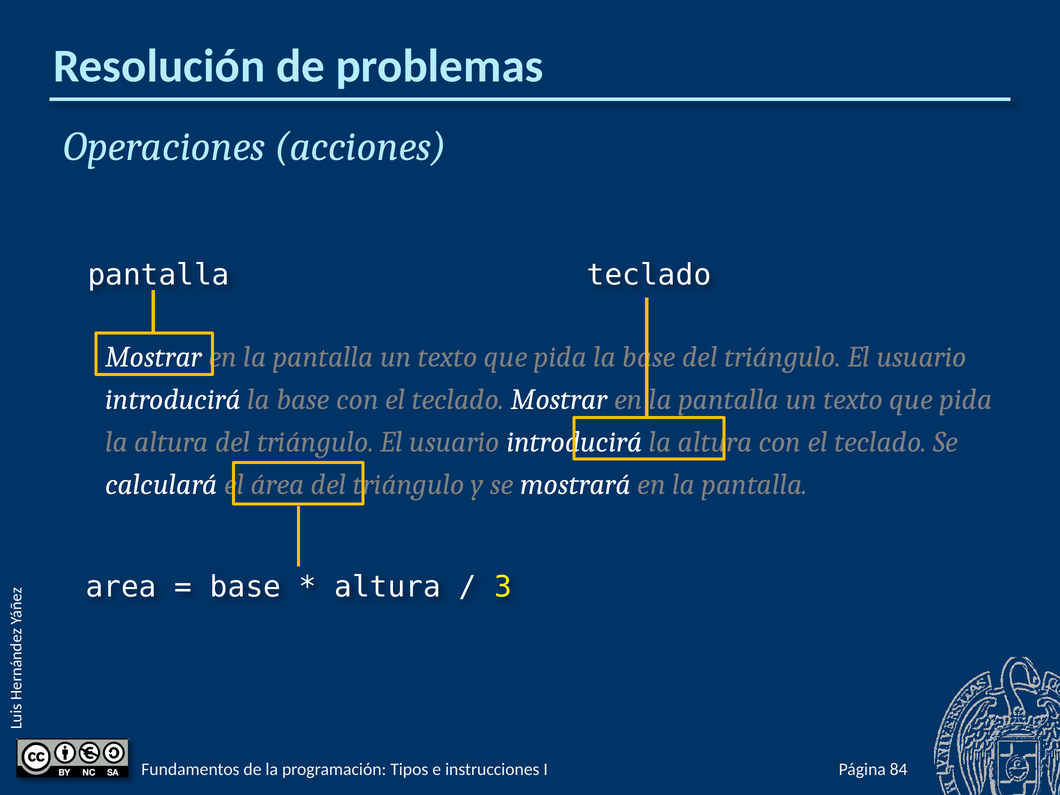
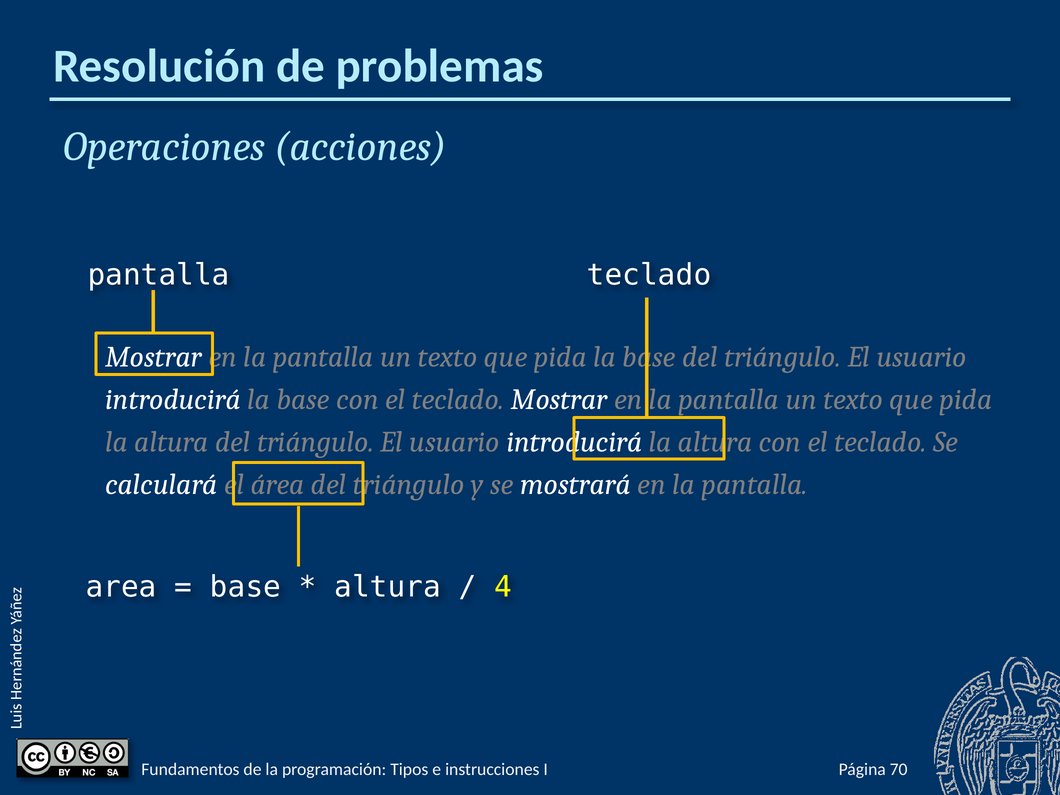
3: 3 -> 4
84: 84 -> 70
